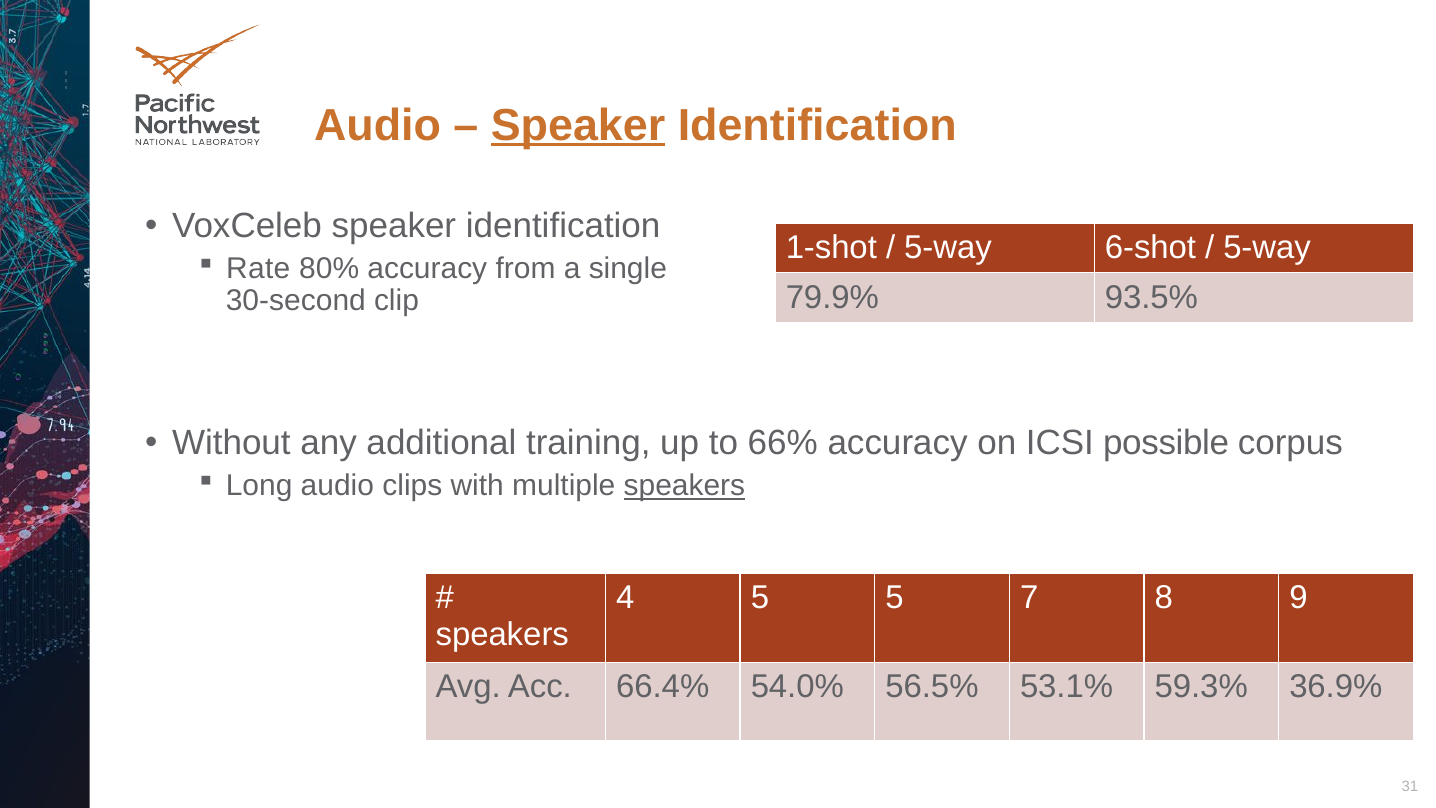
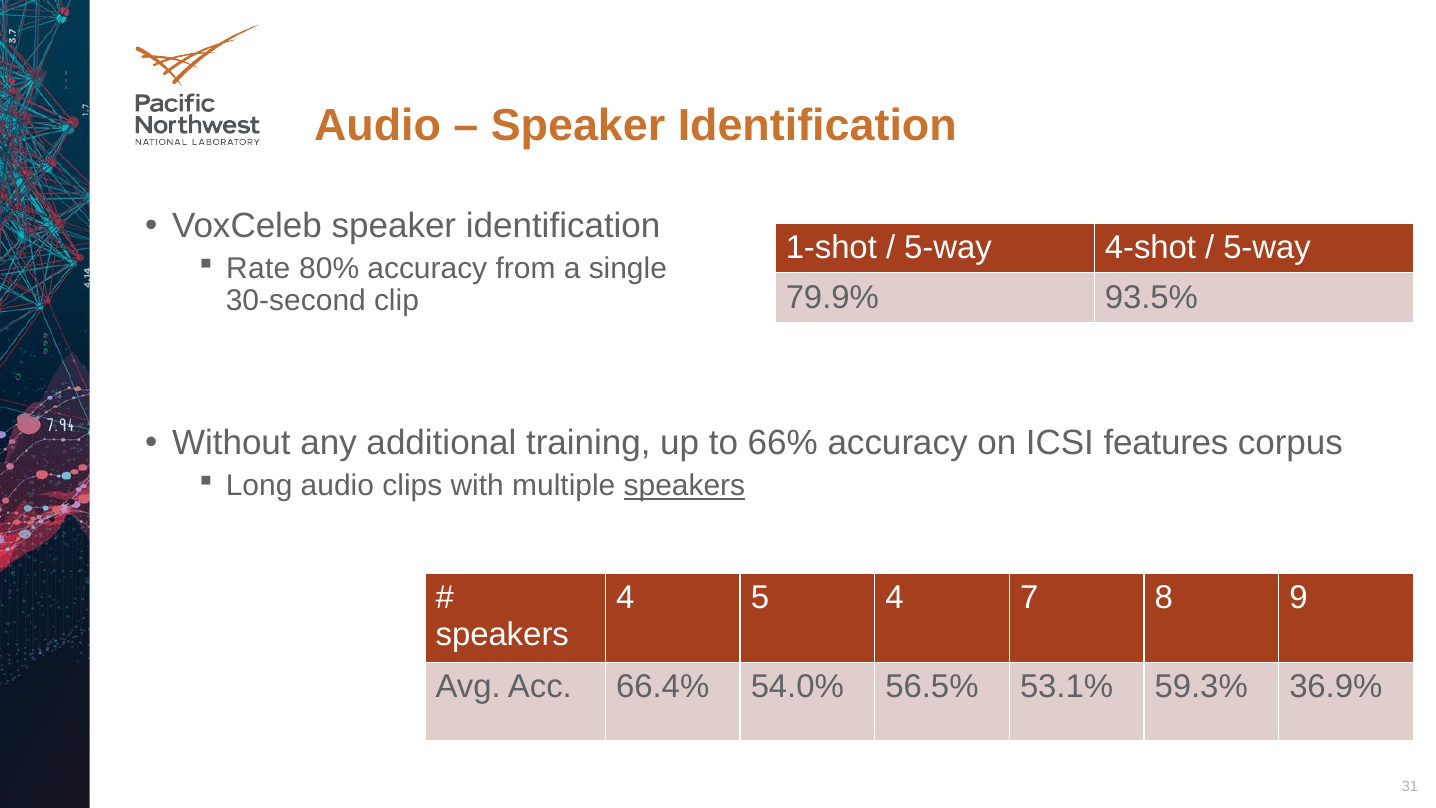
Speaker at (578, 125) underline: present -> none
6-shot: 6-shot -> 4-shot
possible: possible -> features
5 5: 5 -> 4
